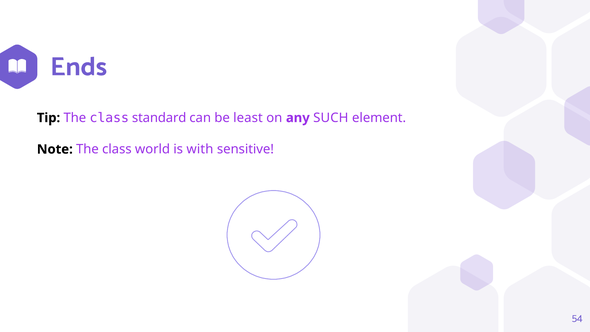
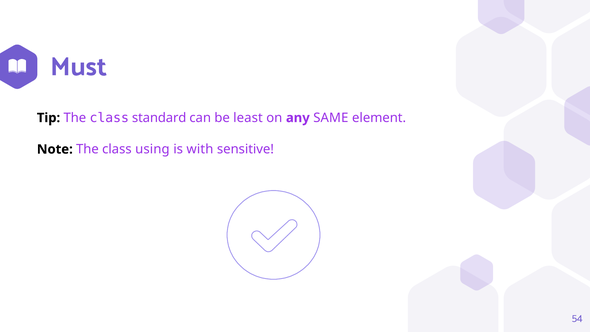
Ends: Ends -> Must
SUCH: SUCH -> SAME
world: world -> using
